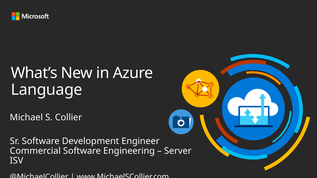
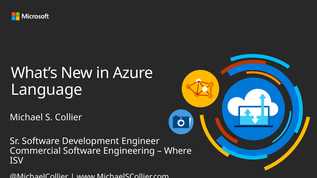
Server: Server -> Where
